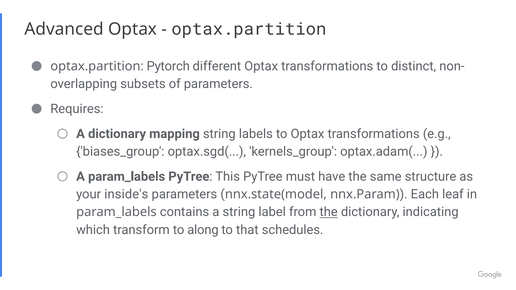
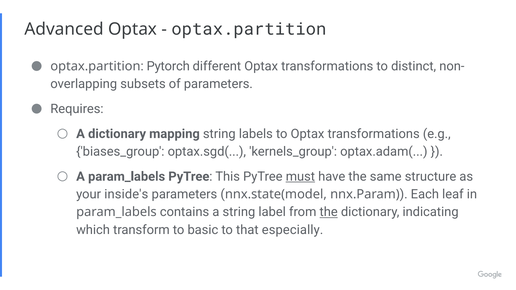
must underline: none -> present
along: along -> basic
schedules: schedules -> especially
